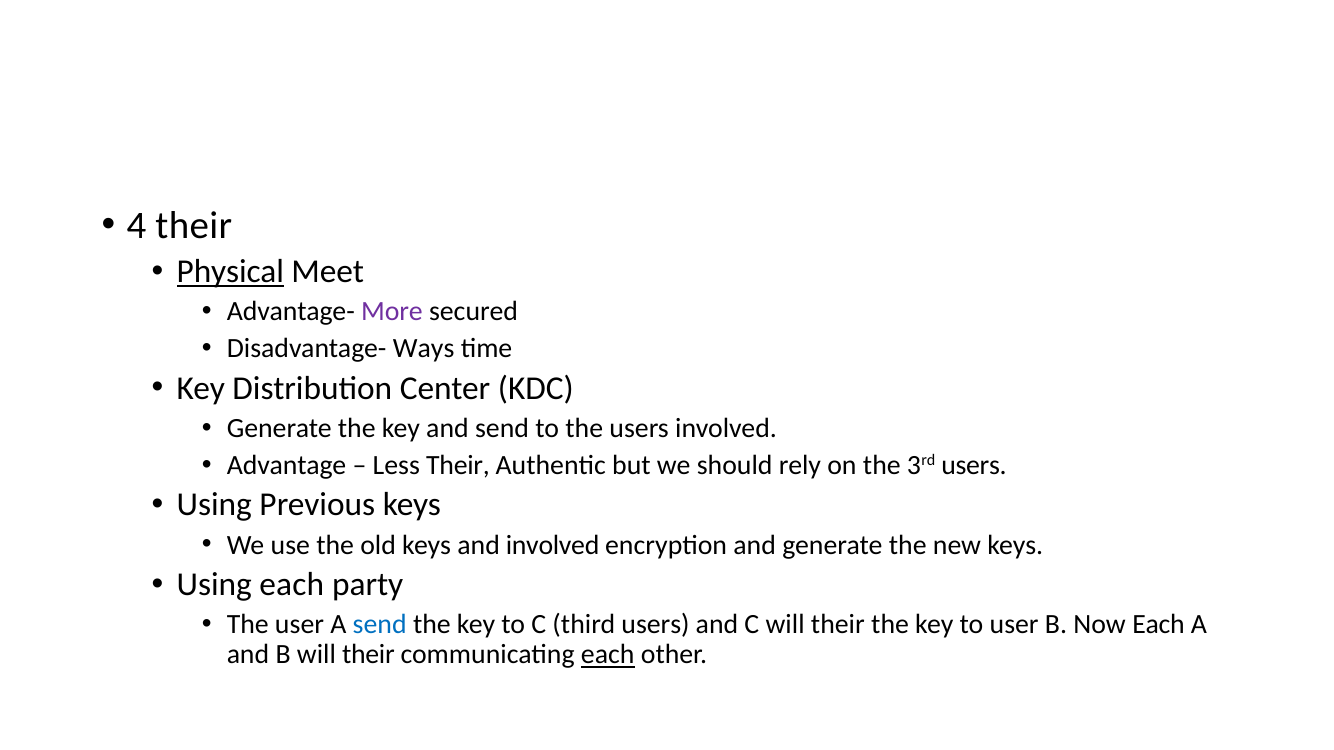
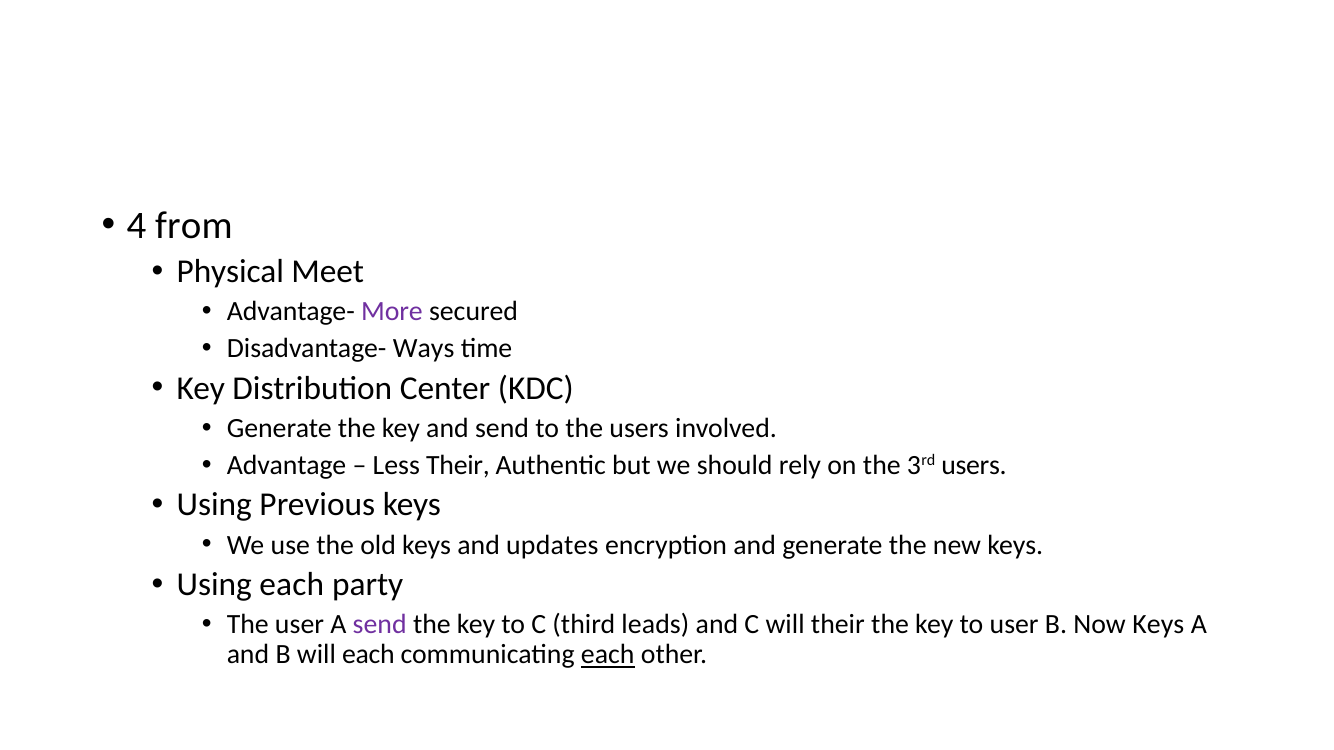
4 their: their -> from
Physical underline: present -> none
and involved: involved -> updates
send at (380, 625) colour: blue -> purple
third users: users -> leads
Now Each: Each -> Keys
B will their: their -> each
